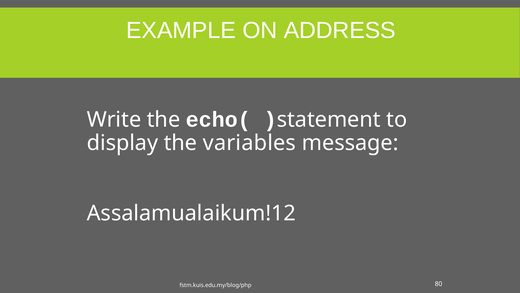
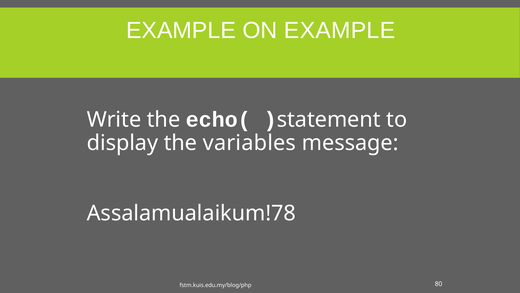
ON ADDRESS: ADDRESS -> EXAMPLE
Assalamualaikum!12: Assalamualaikum!12 -> Assalamualaikum!78
